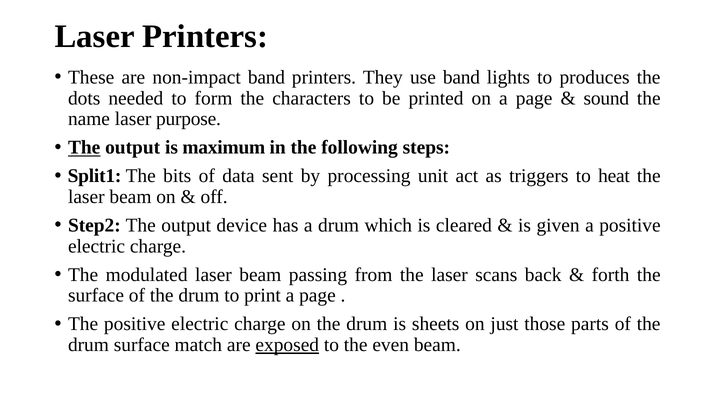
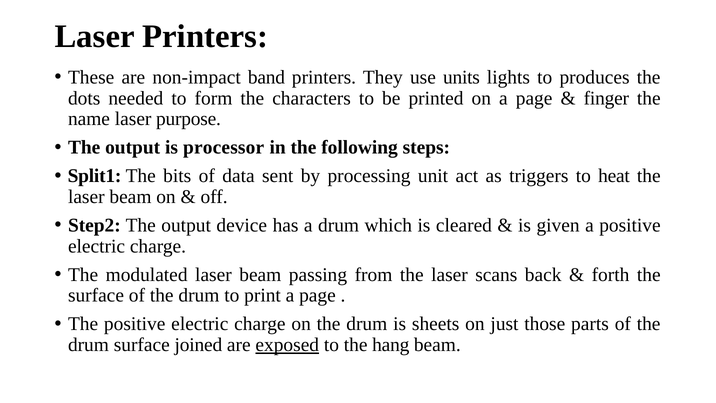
use band: band -> units
sound: sound -> finger
The at (84, 147) underline: present -> none
maximum: maximum -> processor
match: match -> joined
even: even -> hang
